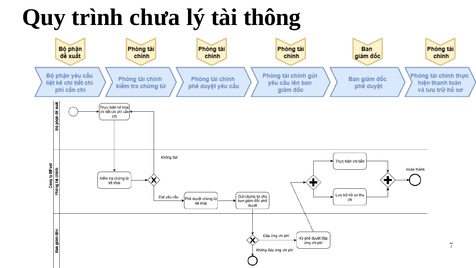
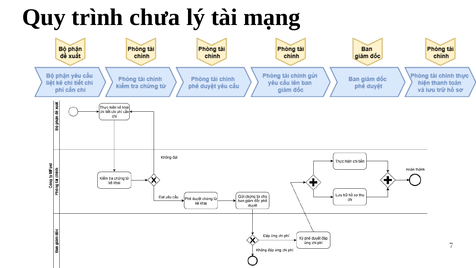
thông: thông -> mạng
